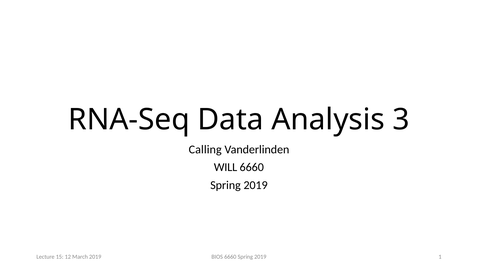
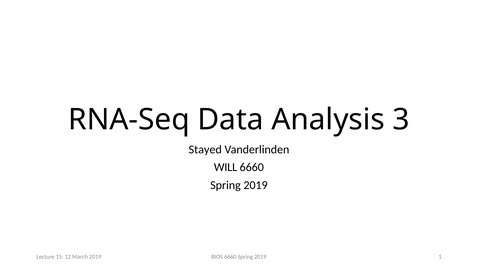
Calling: Calling -> Stayed
